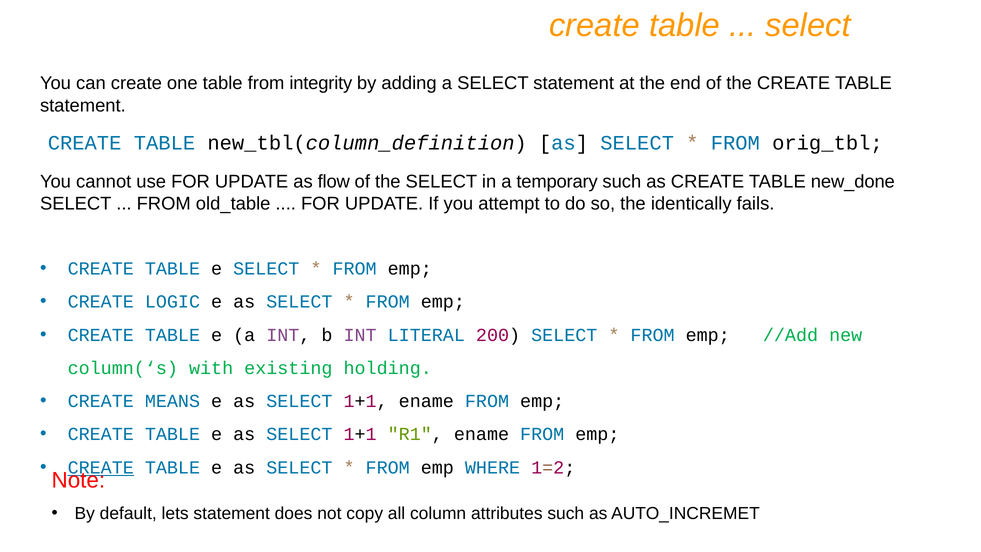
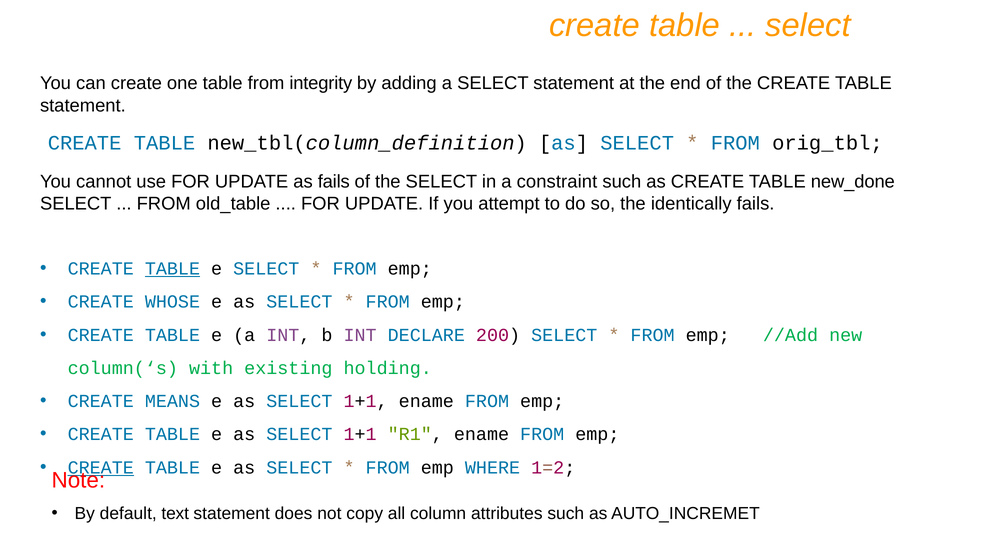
as flow: flow -> fails
temporary: temporary -> constraint
TABLE at (172, 269) underline: none -> present
LOGIC: LOGIC -> WHOSE
LITERAL: LITERAL -> DECLARE
lets: lets -> text
